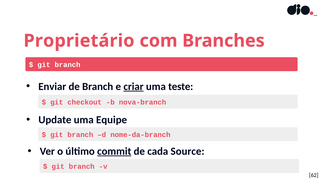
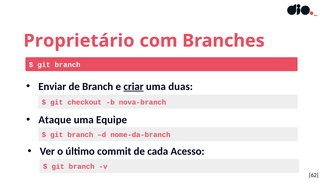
teste: teste -> duas
Update: Update -> Ataque
commit underline: present -> none
Source: Source -> Acesso
